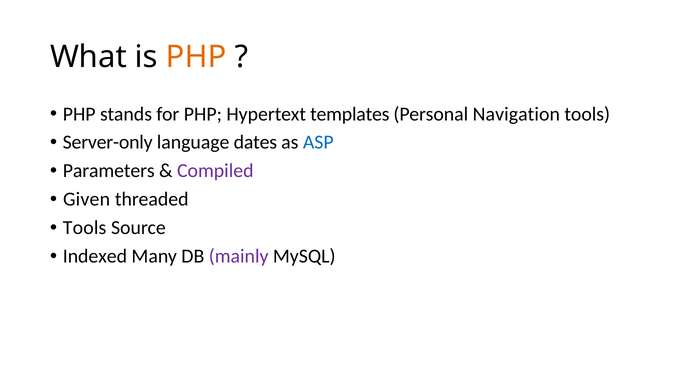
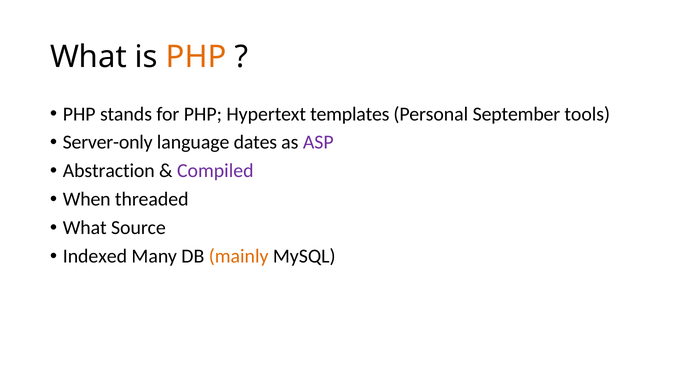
Navigation: Navigation -> September
ASP colour: blue -> purple
Parameters: Parameters -> Abstraction
Given: Given -> When
Tools at (85, 228): Tools -> What
mainly colour: purple -> orange
